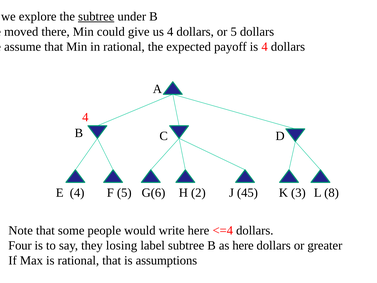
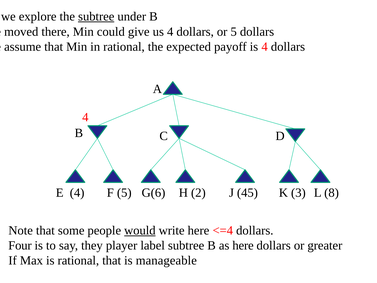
would underline: none -> present
losing: losing -> player
assumptions: assumptions -> manageable
